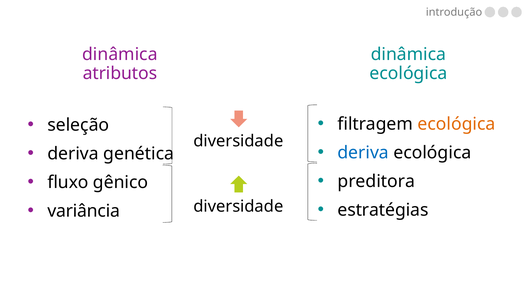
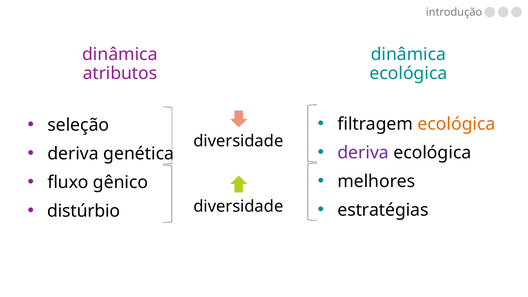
deriva at (363, 153) colour: blue -> purple
preditora: preditora -> melhores
variância: variância -> distúrbio
